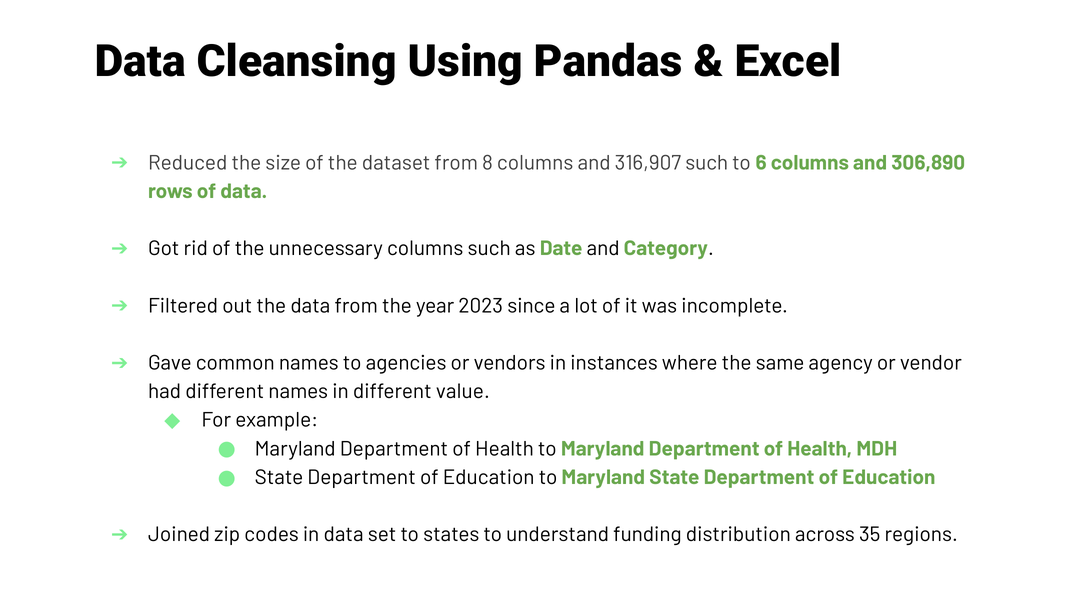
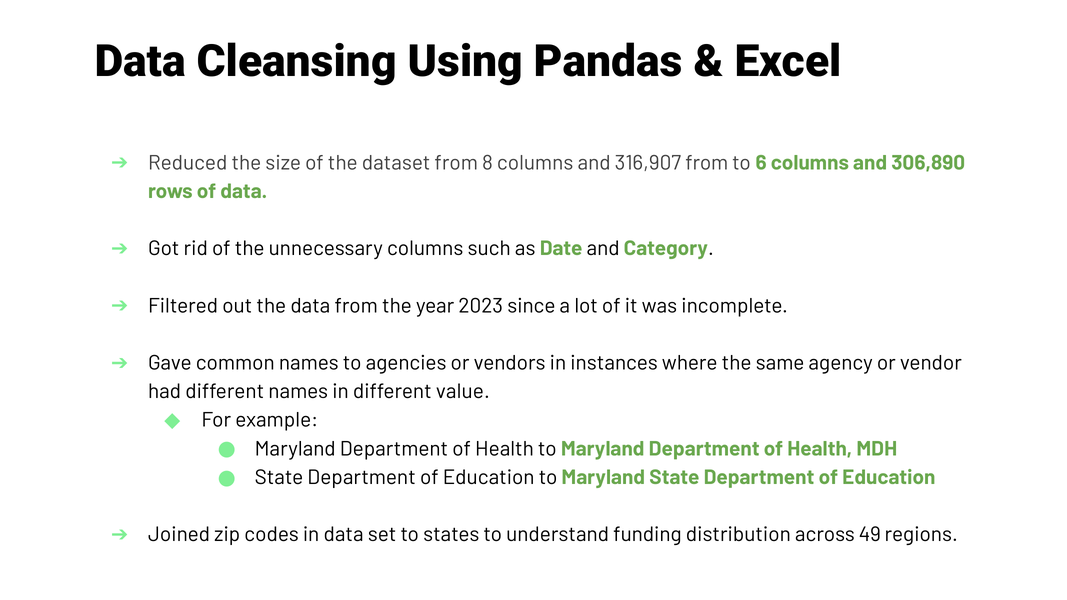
316,907 such: such -> from
35: 35 -> 49
